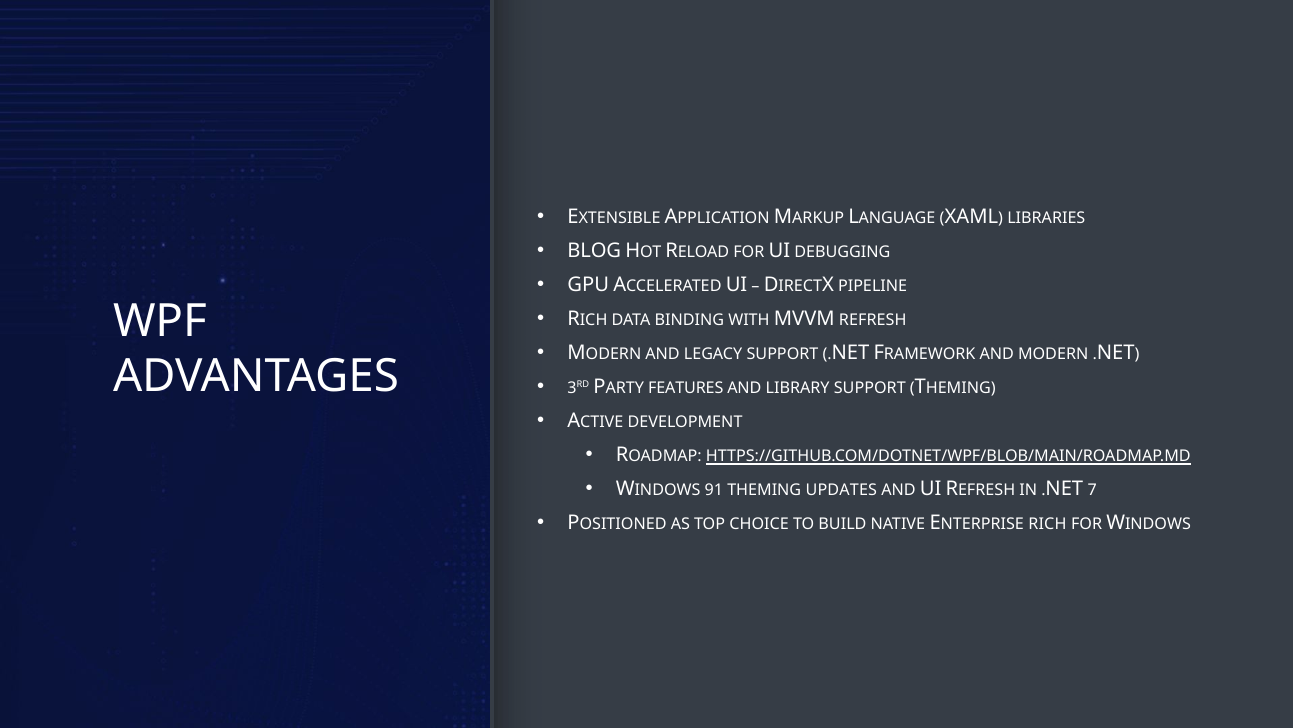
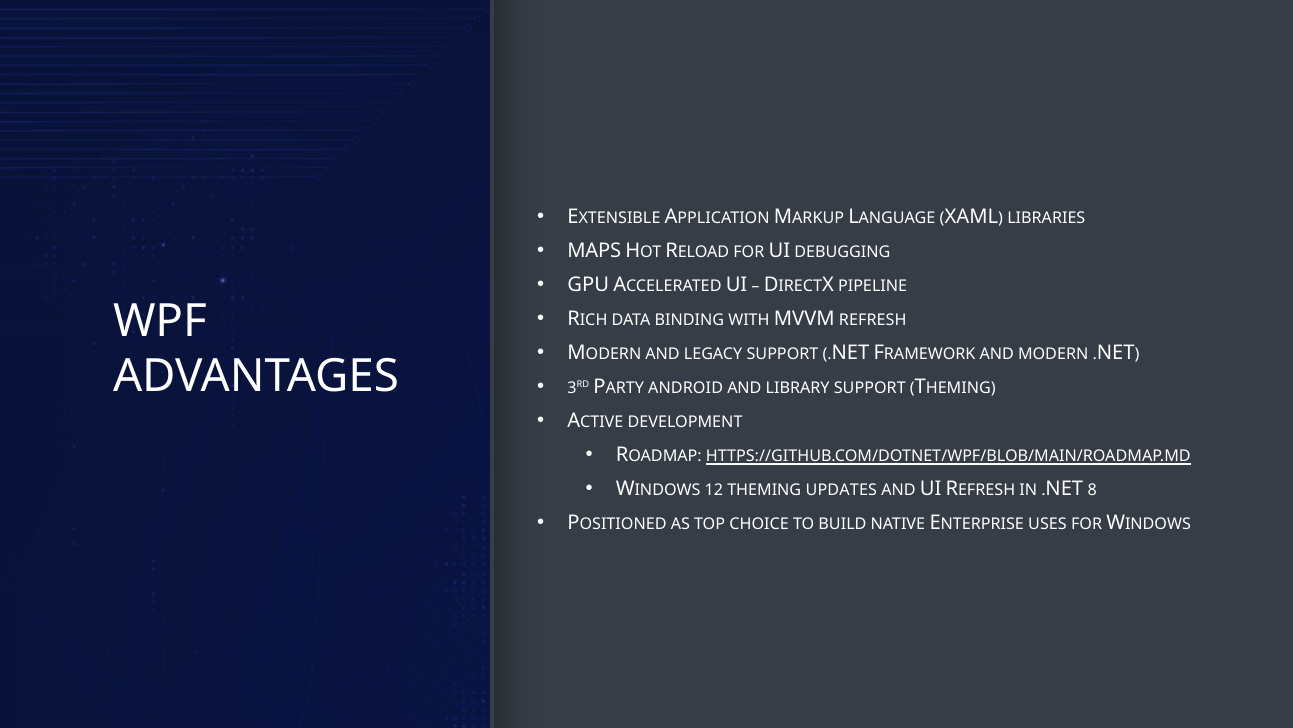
BLOG: BLOG -> MAPS
FEATURES: FEATURES -> ANDROID
91: 91 -> 12
7: 7 -> 8
ENTERPRISE RICH: RICH -> USES
